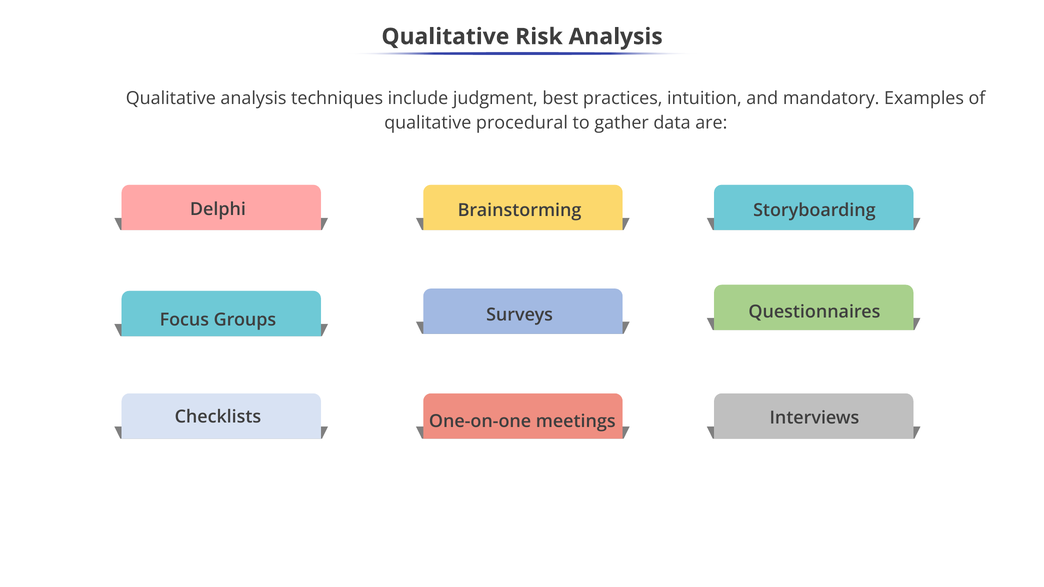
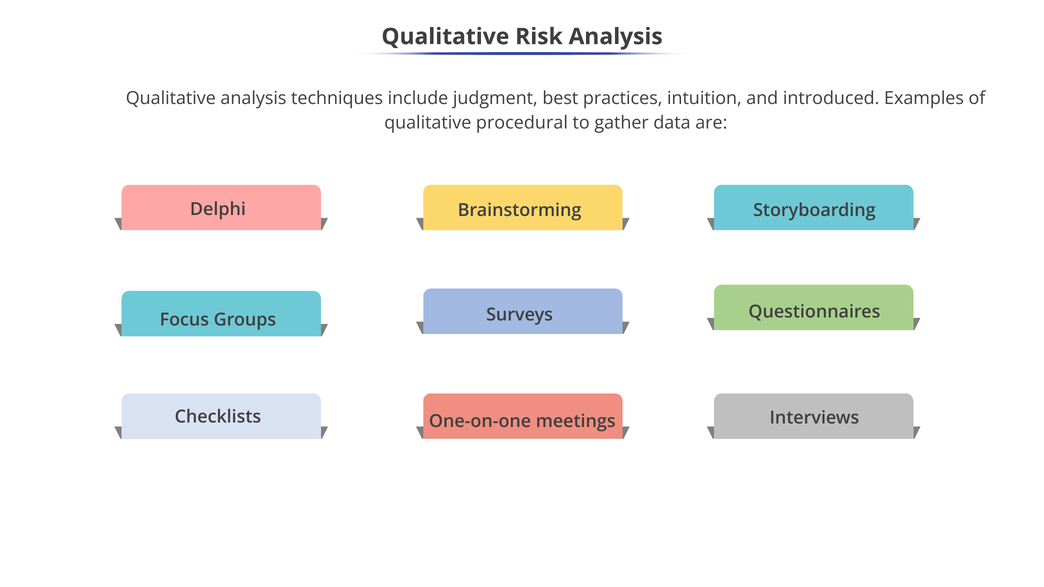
mandatory: mandatory -> introduced
